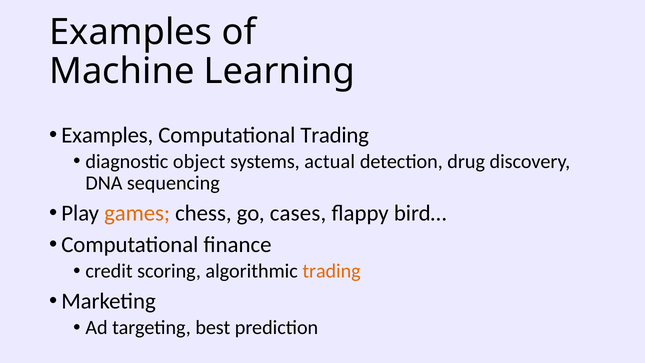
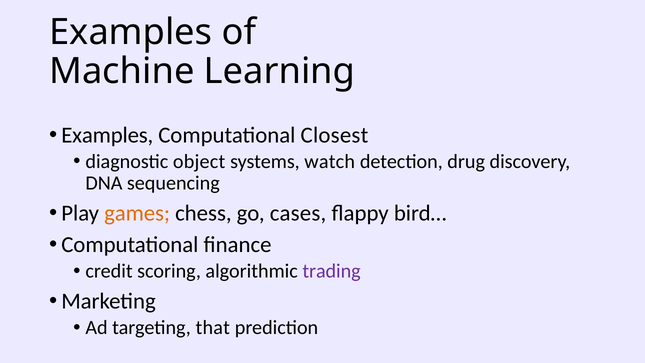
Computational Trading: Trading -> Closest
actual: actual -> watch
trading at (332, 271) colour: orange -> purple
best: best -> that
